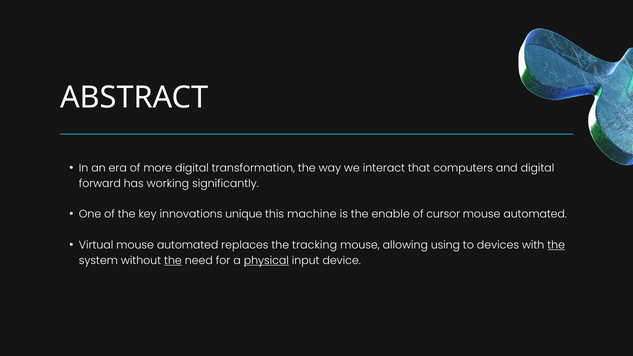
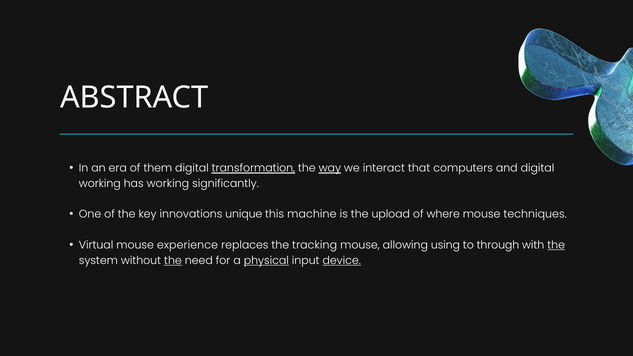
more: more -> them
transformation underline: none -> present
way underline: none -> present
forward at (100, 184): forward -> working
enable: enable -> upload
cursor: cursor -> where
automated at (535, 214): automated -> techniques
Virtual mouse automated: automated -> experience
devices: devices -> through
device underline: none -> present
